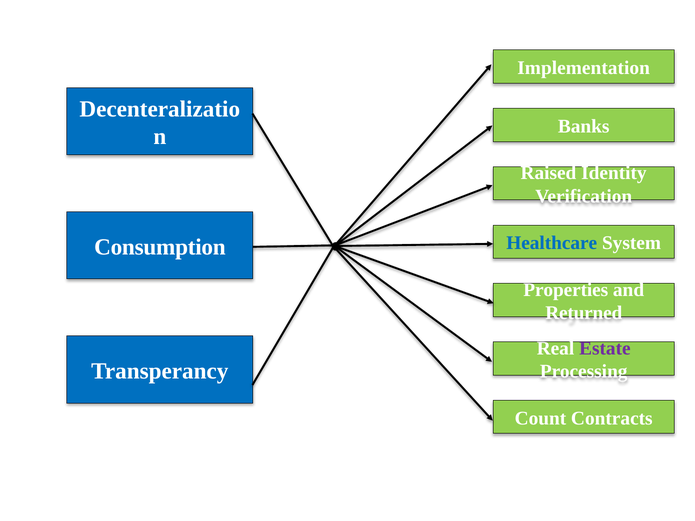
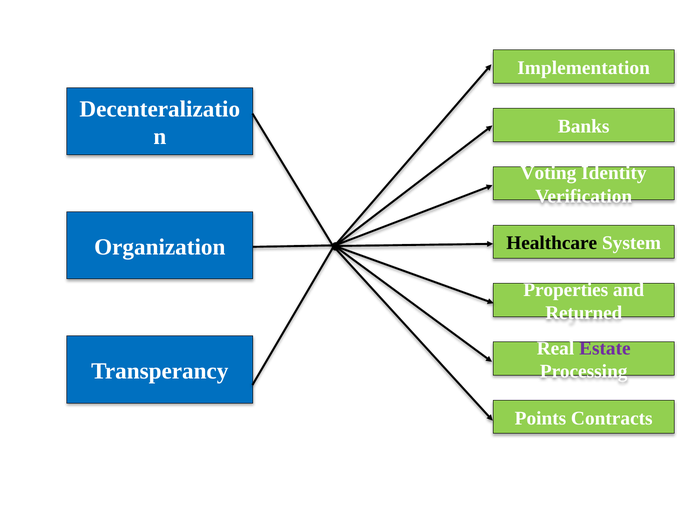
Raised: Raised -> Voting
Healthcare colour: blue -> black
Consumption: Consumption -> Organization
Count: Count -> Points
